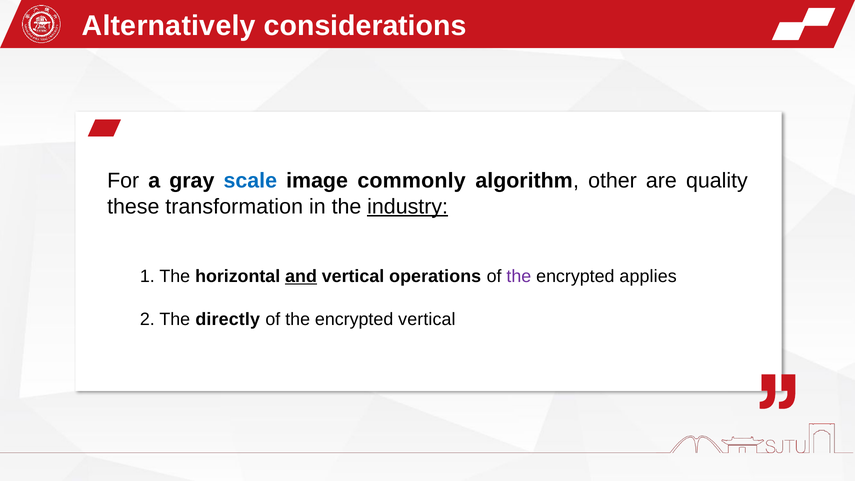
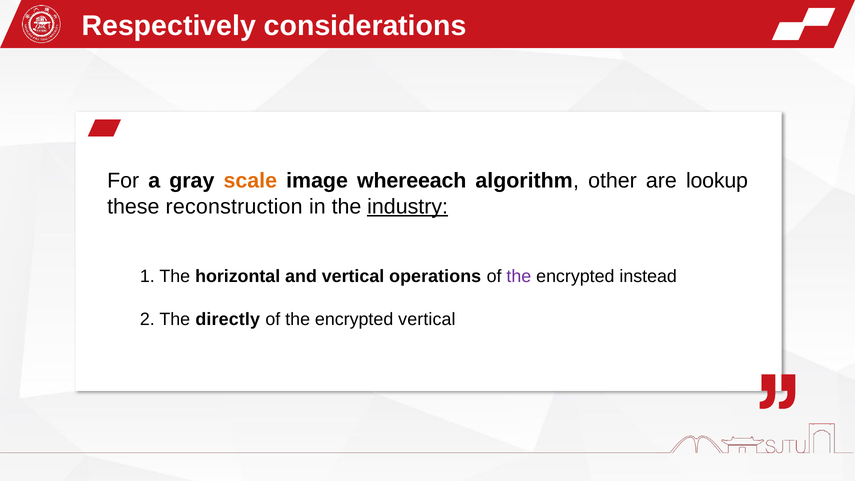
Alternatively: Alternatively -> Respectively
scale colour: blue -> orange
commonly: commonly -> whereeach
quality: quality -> lookup
transformation: transformation -> reconstruction
and underline: present -> none
applies: applies -> instead
